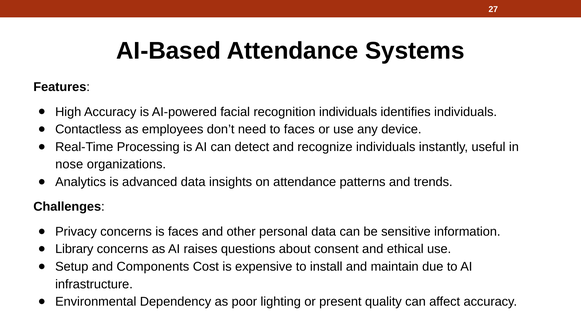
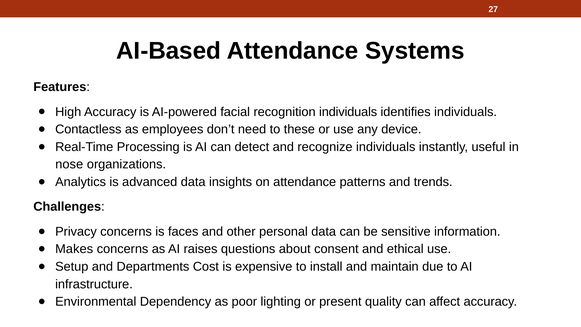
to faces: faces -> these
Library: Library -> Makes
Components: Components -> Departments
